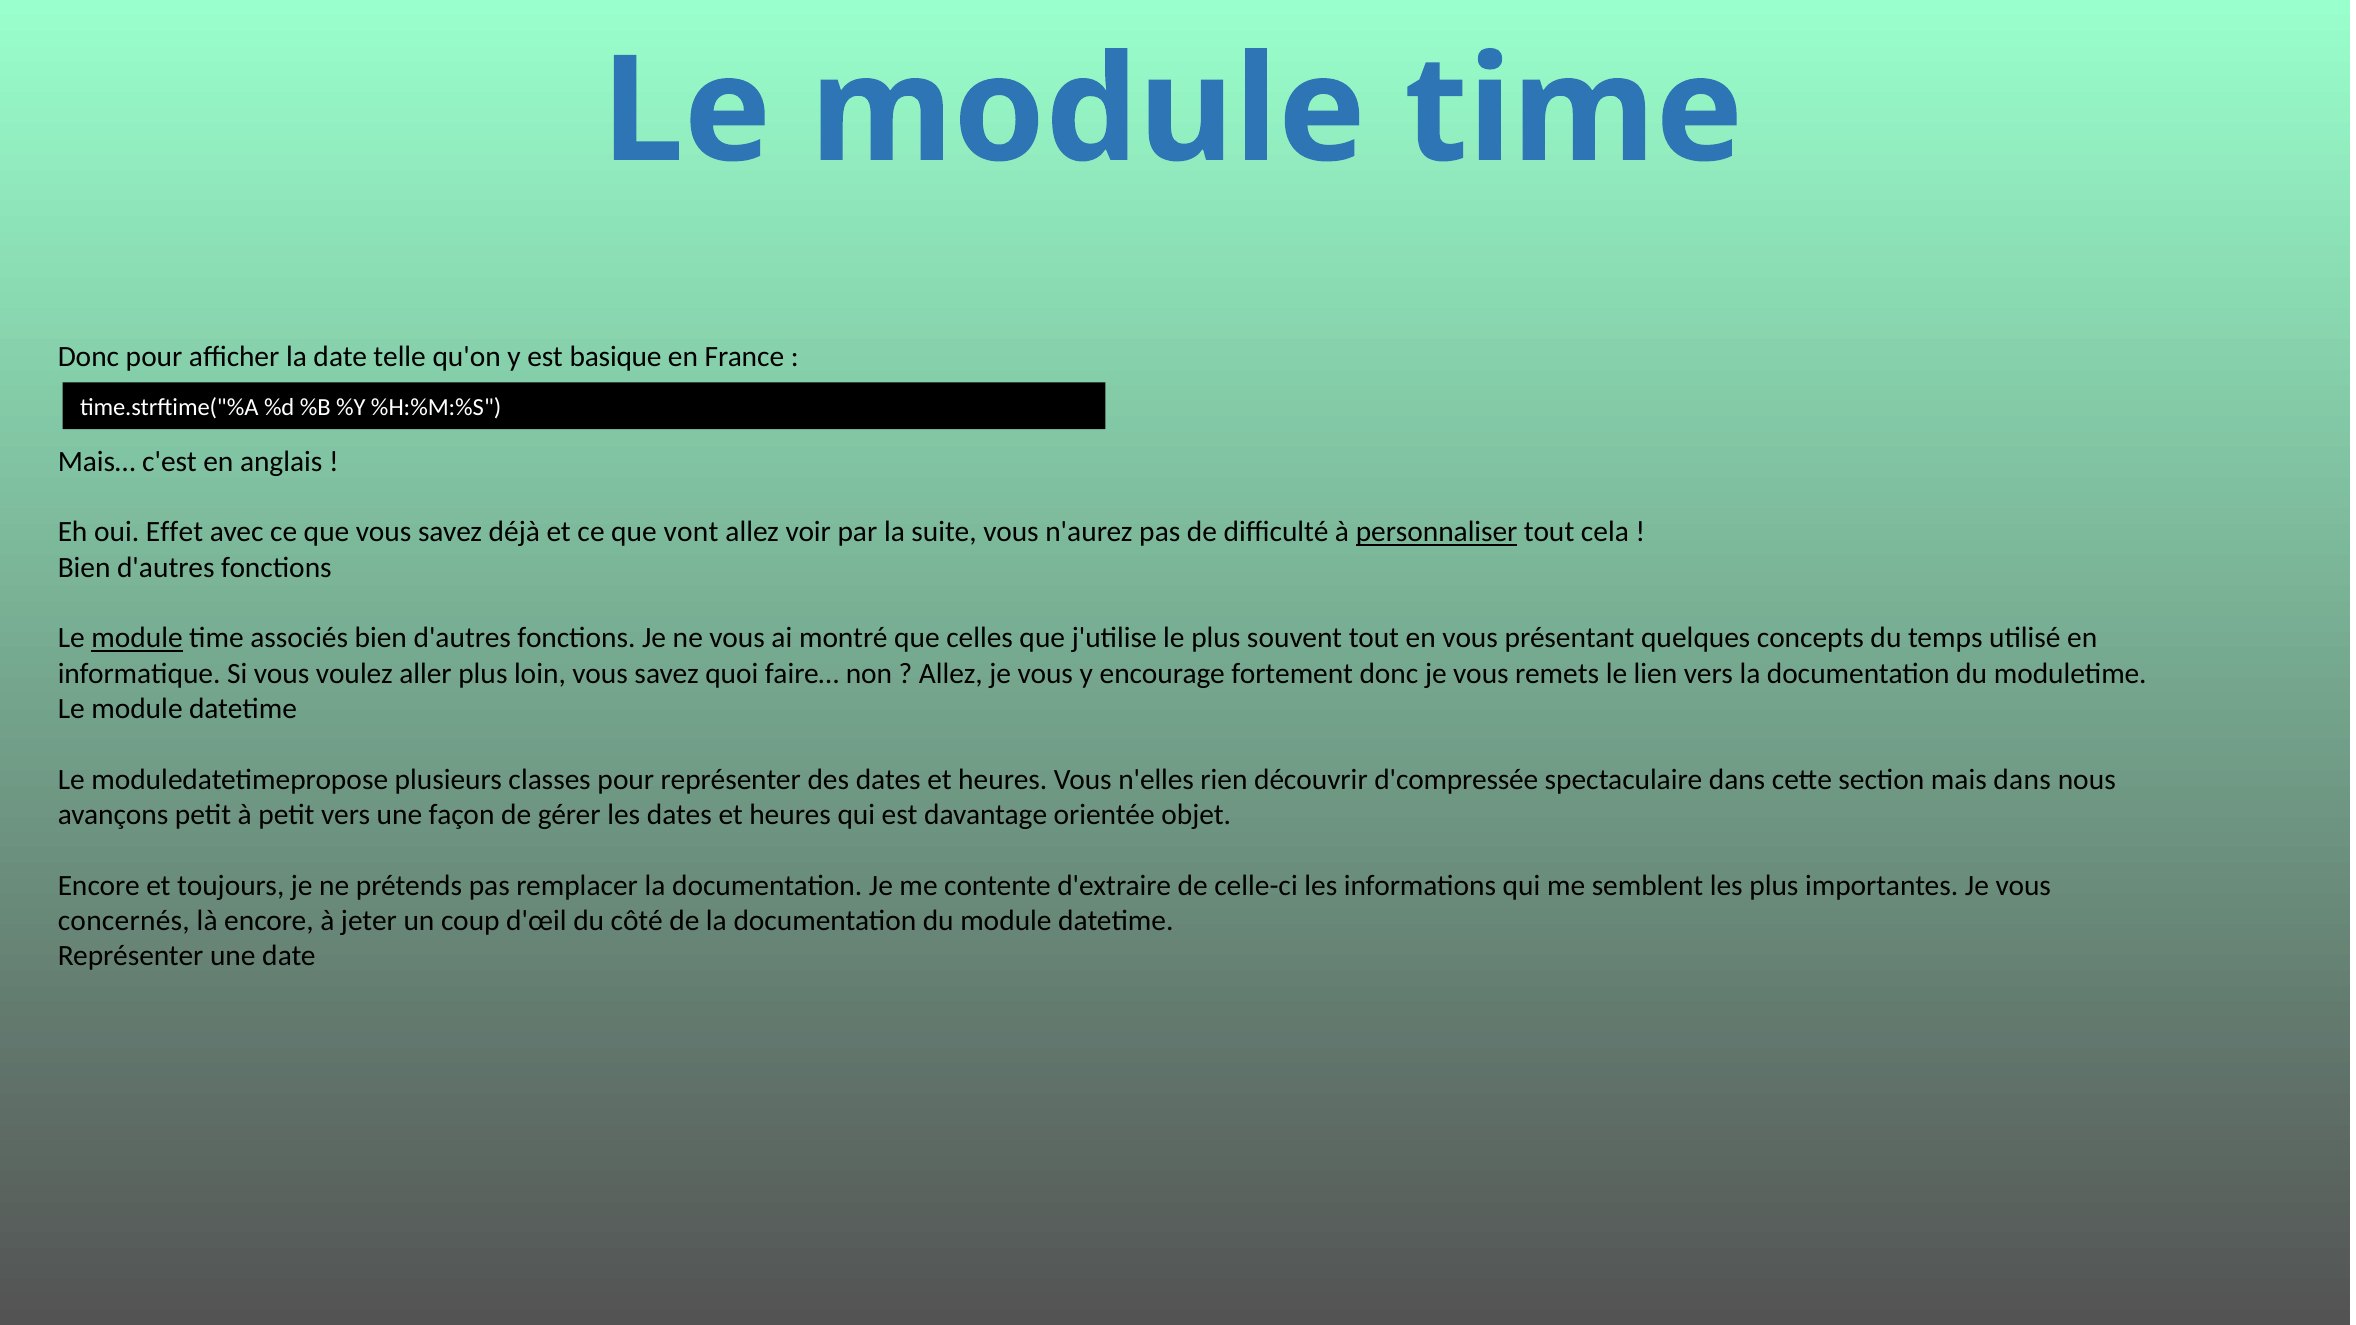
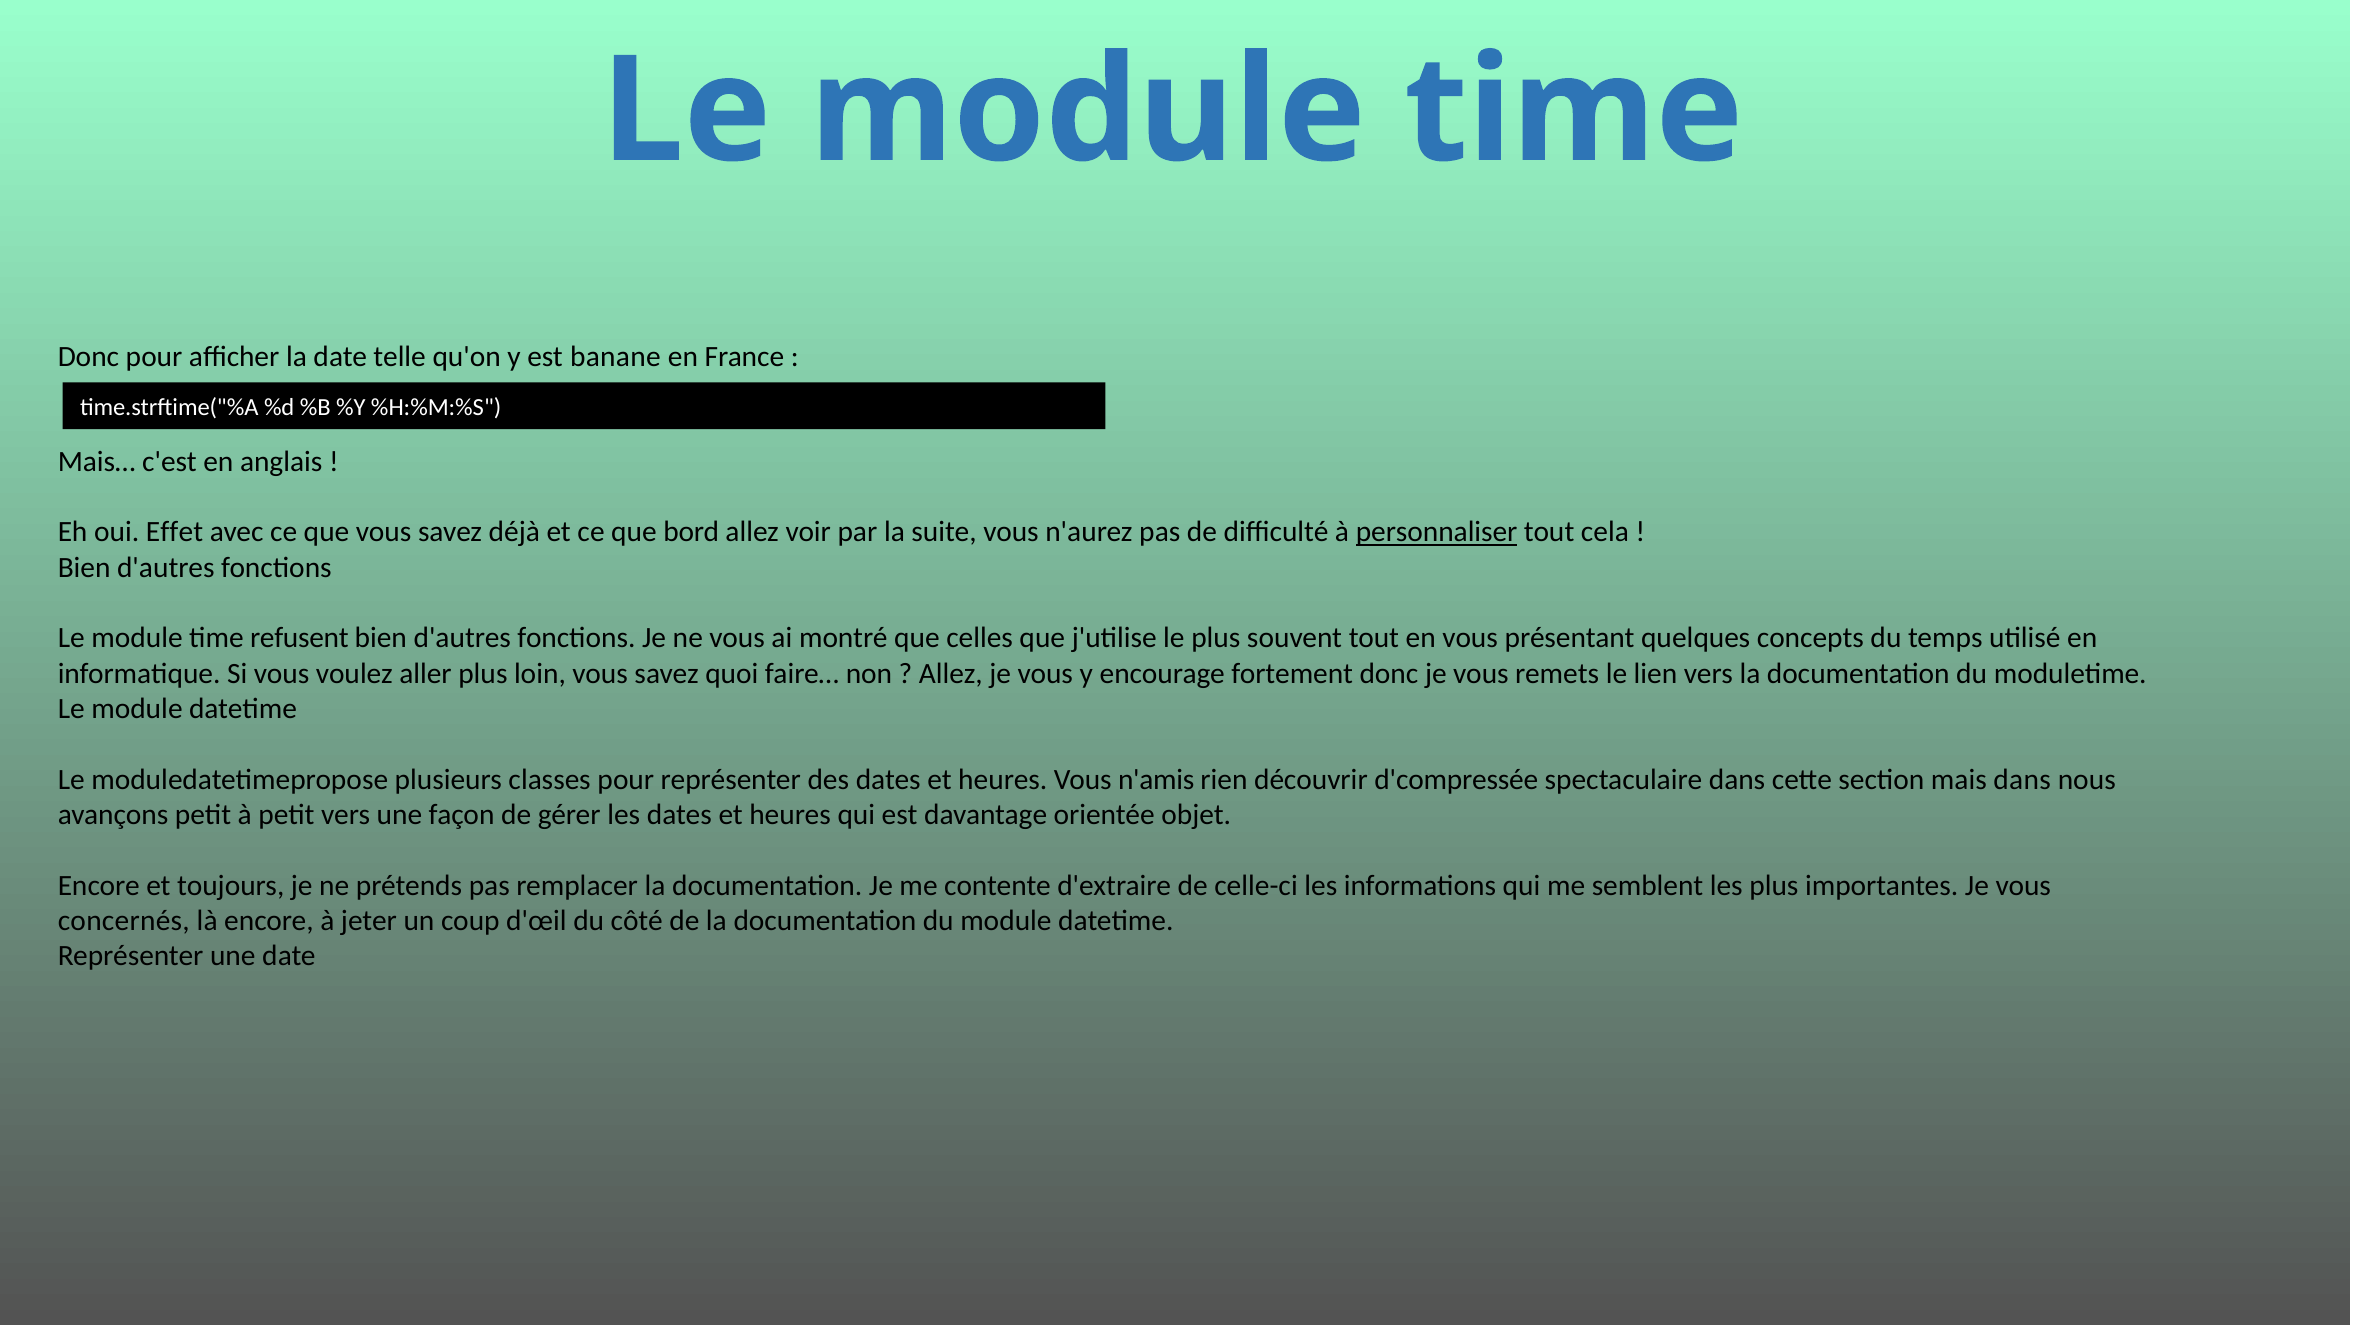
basique: basique -> banane
vont: vont -> bord
module at (137, 638) underline: present -> none
associés: associés -> refusent
n'elles: n'elles -> n'amis
